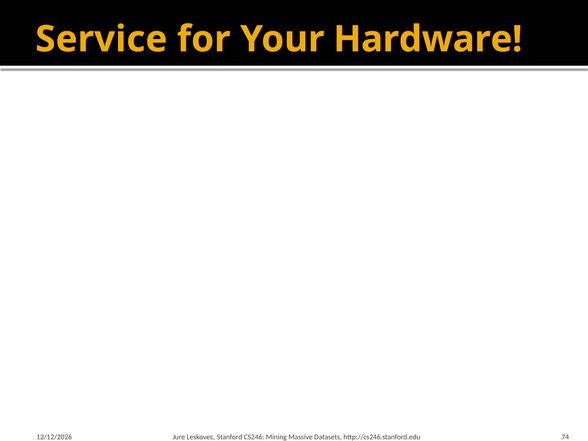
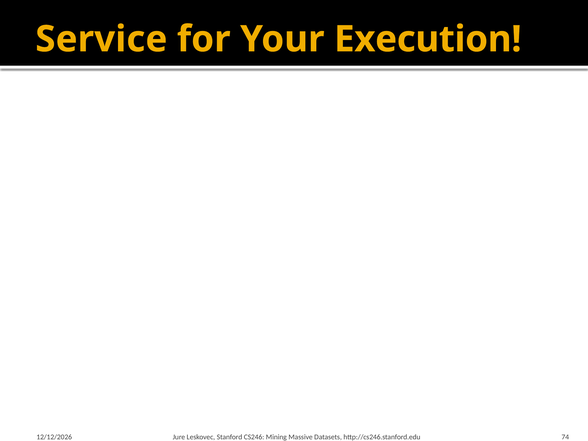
Hardware: Hardware -> Execution
